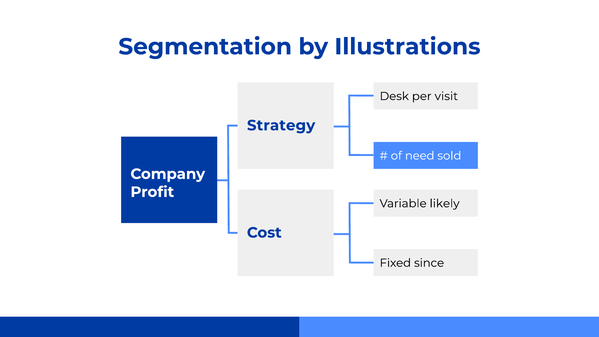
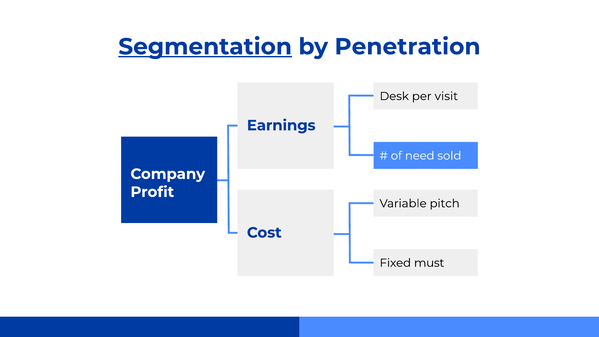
Segmentation underline: none -> present
Illustrations: Illustrations -> Penetration
Strategy: Strategy -> Earnings
likely: likely -> pitch
since: since -> must
